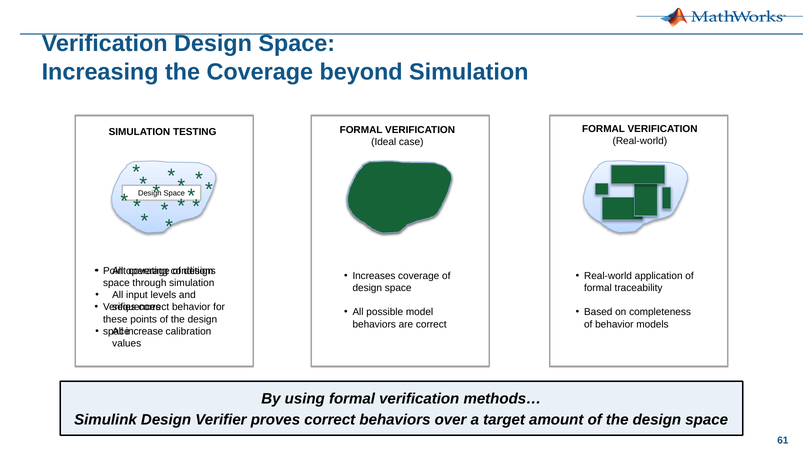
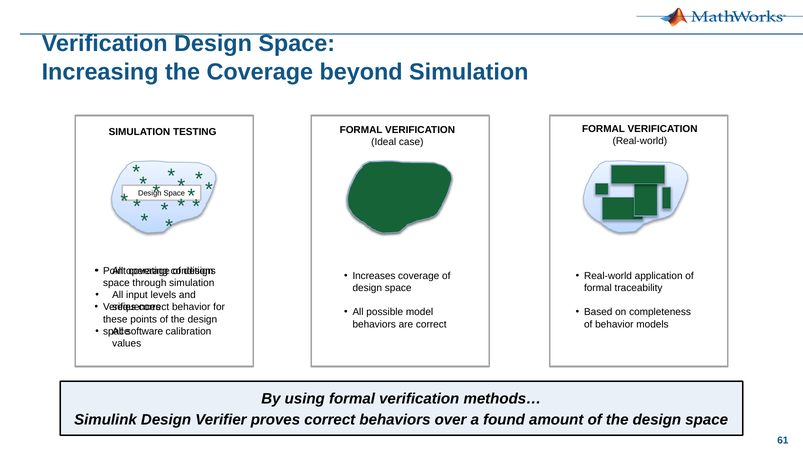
increase: increase -> software
target: target -> found
